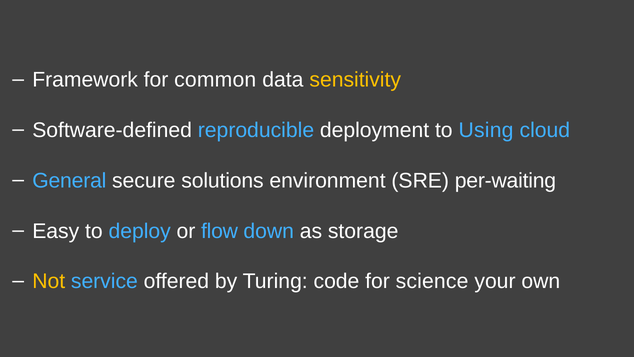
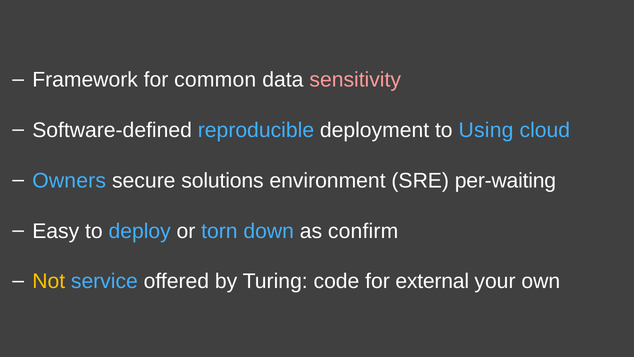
sensitivity colour: yellow -> pink
General: General -> Owners
flow: flow -> torn
storage: storage -> confirm
science: science -> external
